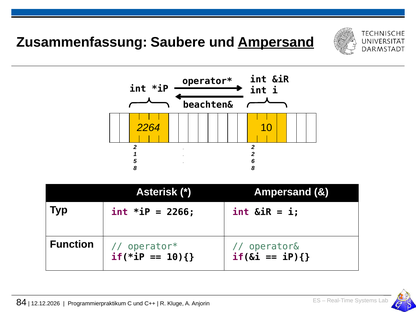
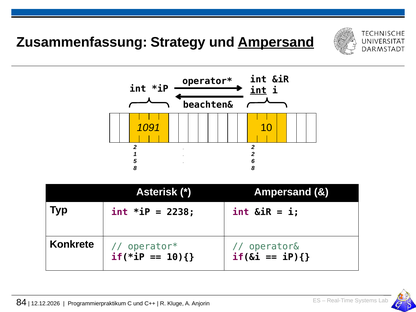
Saubere: Saubere -> Strategy
int at (258, 90) underline: none -> present
2264: 2264 -> 1091
2266: 2266 -> 2238
Function: Function -> Konkrete
